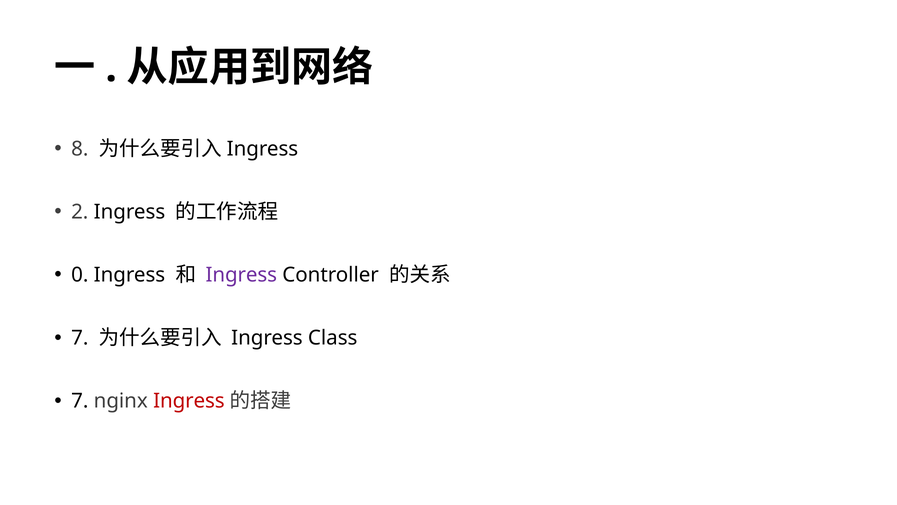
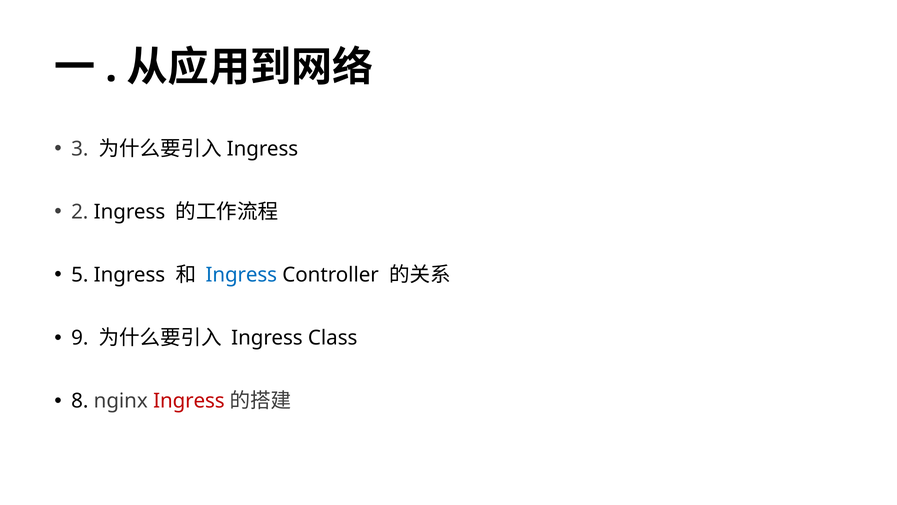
8: 8 -> 3
0: 0 -> 5
Ingress at (241, 275) colour: purple -> blue
7 at (80, 338): 7 -> 9
7 at (80, 401): 7 -> 8
